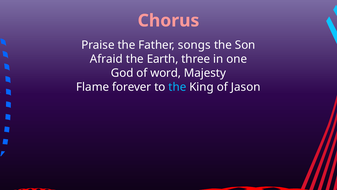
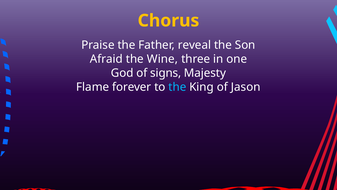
Chorus colour: pink -> yellow
songs: songs -> reveal
Earth: Earth -> Wine
word: word -> signs
